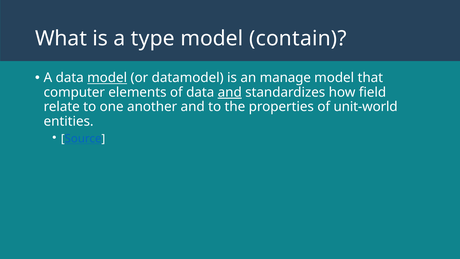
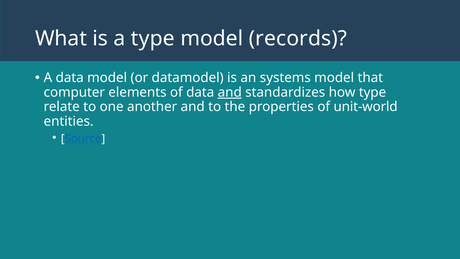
contain: contain -> records
model at (107, 78) underline: present -> none
manage: manage -> systems
how field: field -> type
